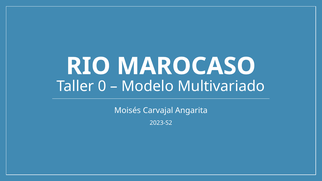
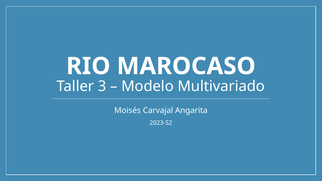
0: 0 -> 3
